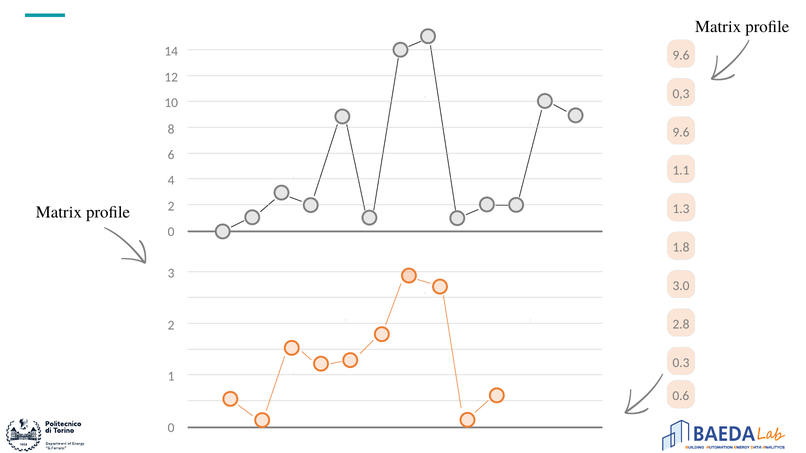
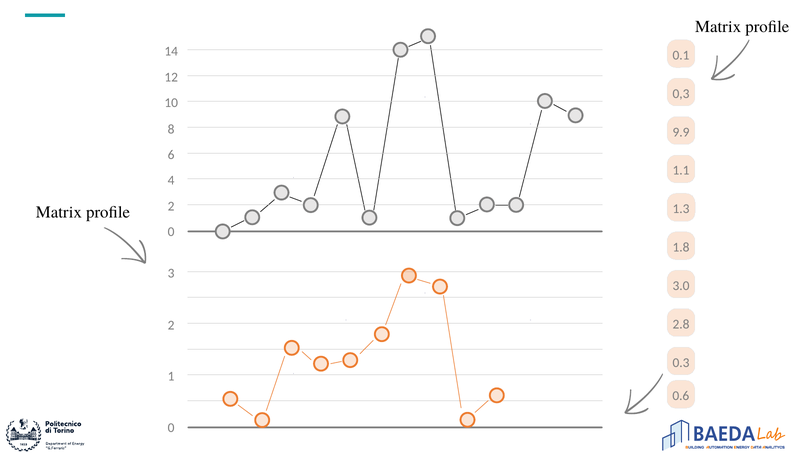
9.6 at (681, 55): 9.6 -> 0.1
9.6 at (681, 132): 9.6 -> 9.9
